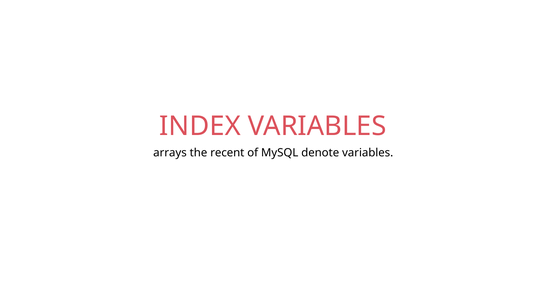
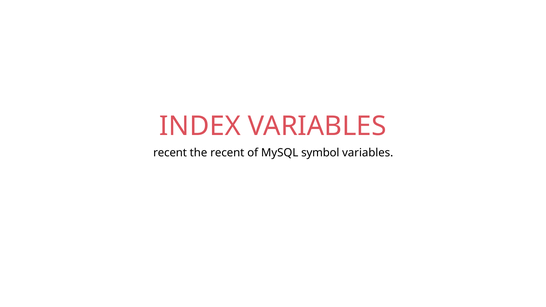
arrays at (170, 153): arrays -> recent
denote: denote -> symbol
